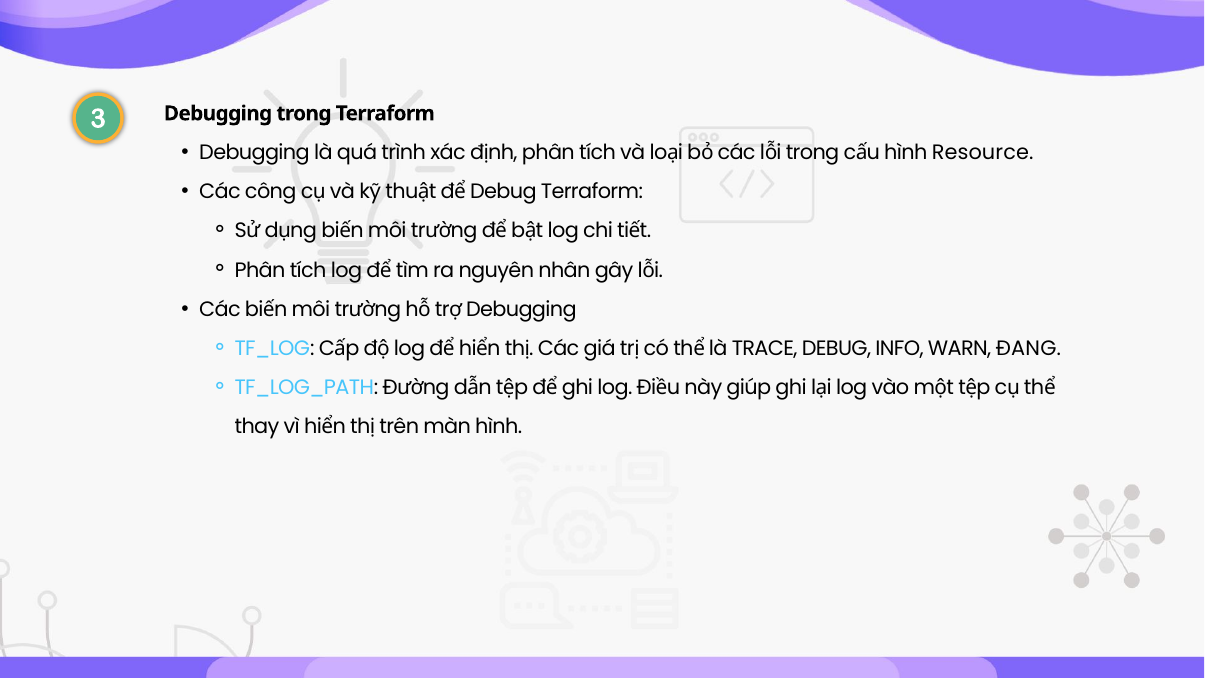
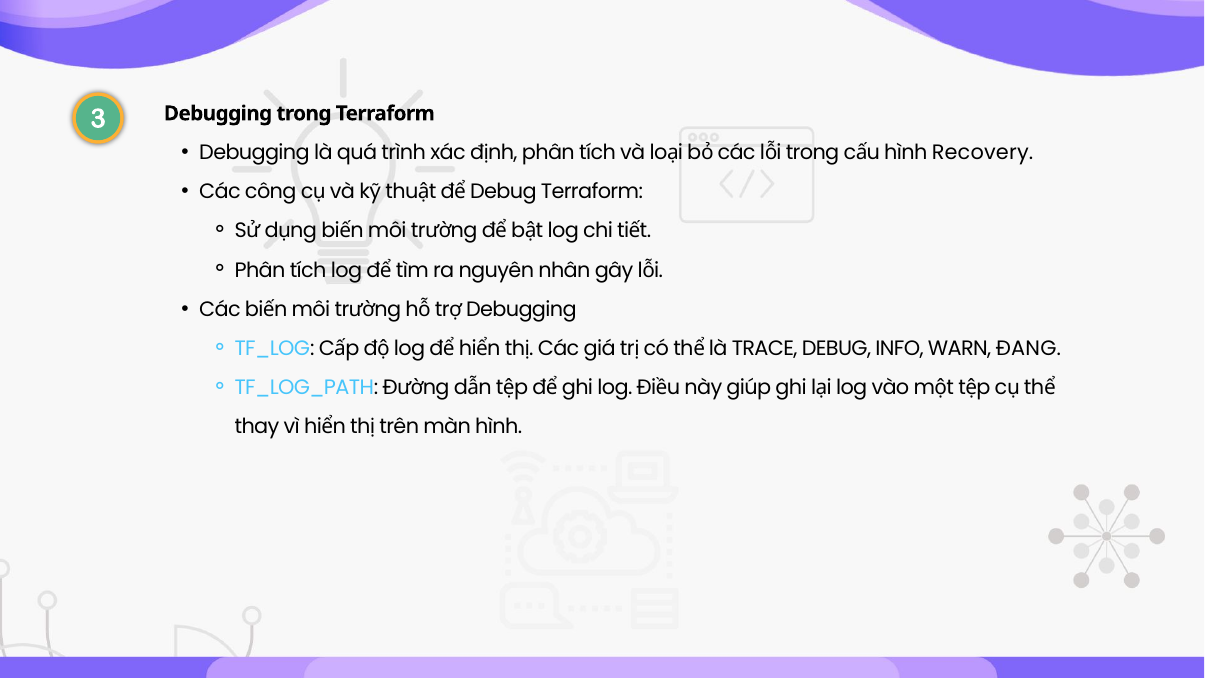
Resource: Resource -> Recovery
